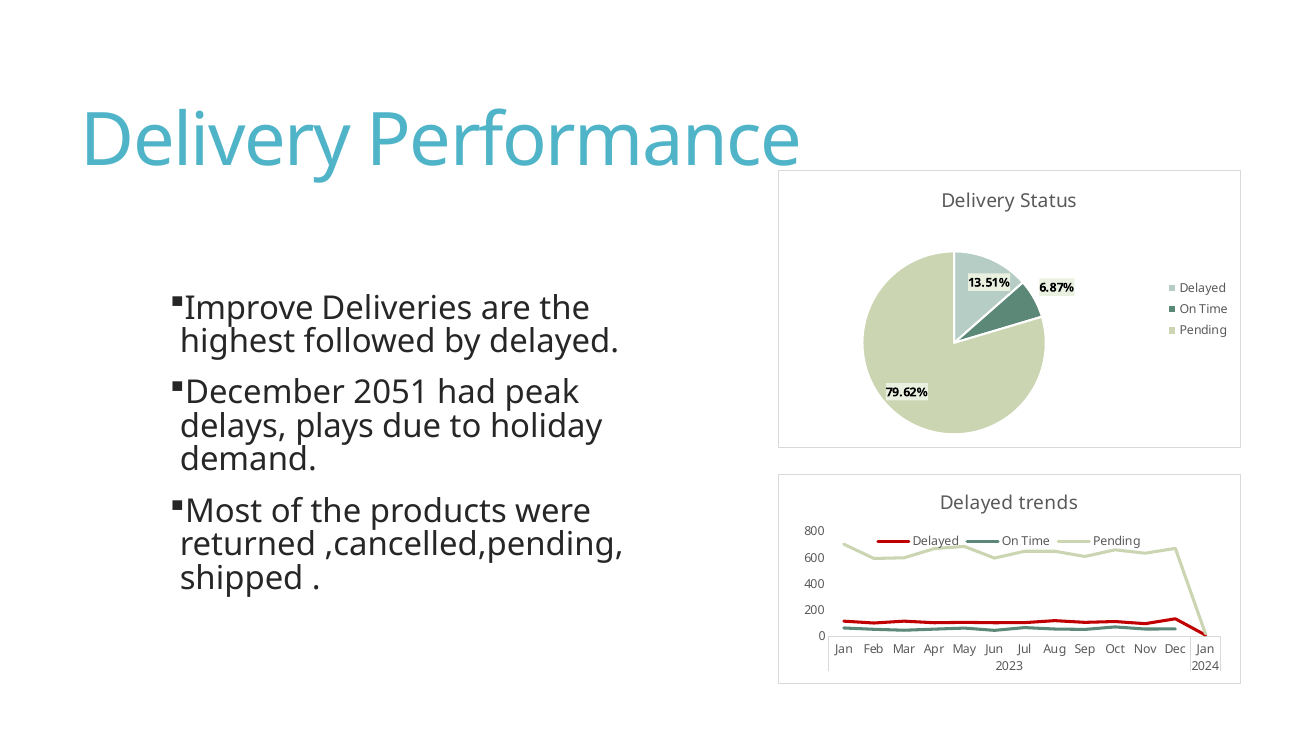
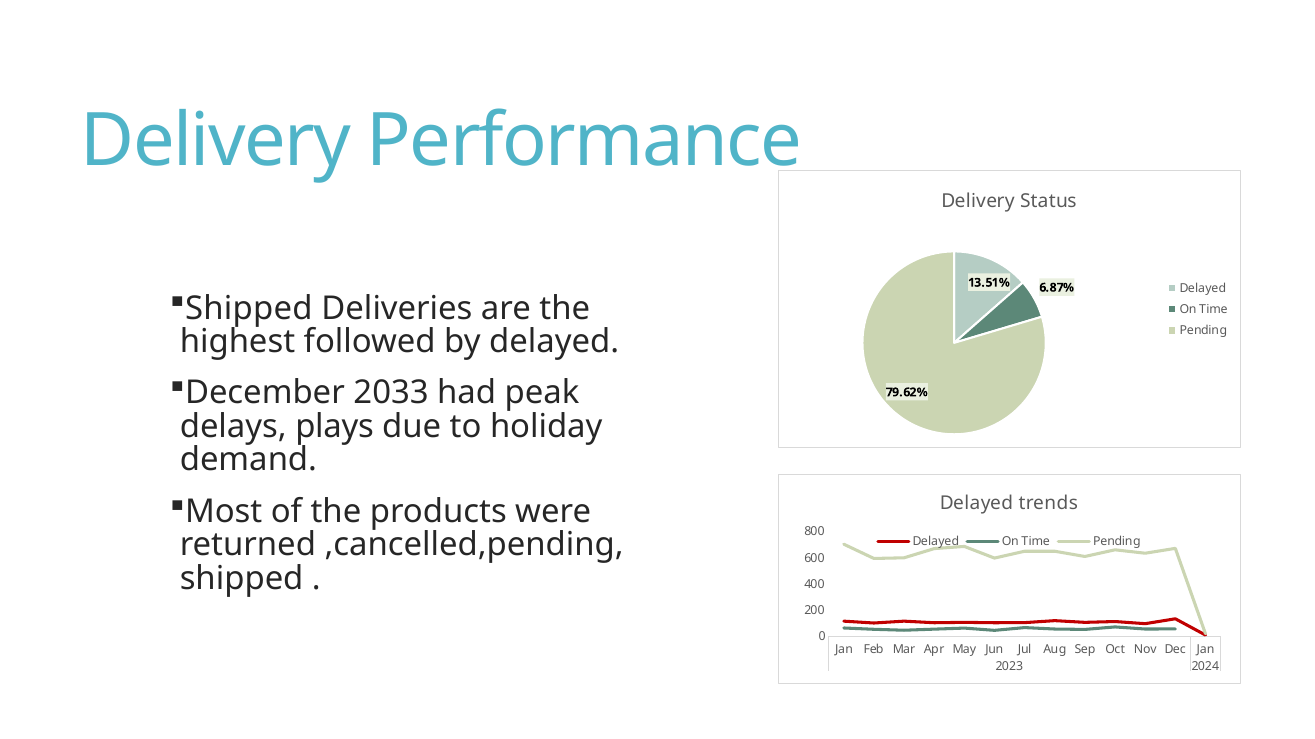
Improve at (249, 309): Improve -> Shipped
2051: 2051 -> 2033
